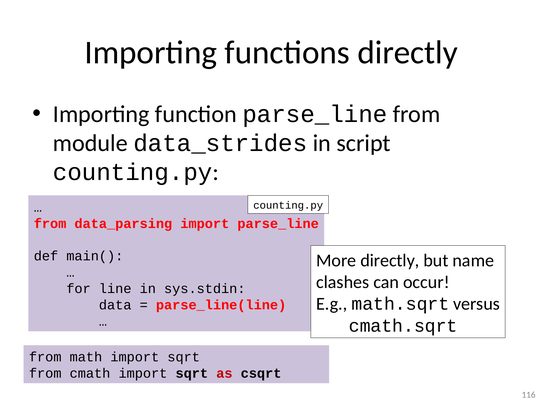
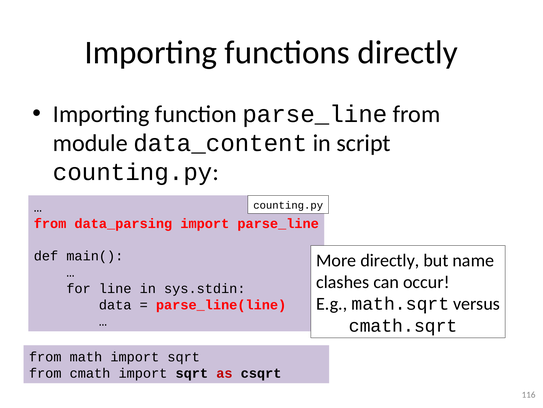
data_strides: data_strides -> data_content
